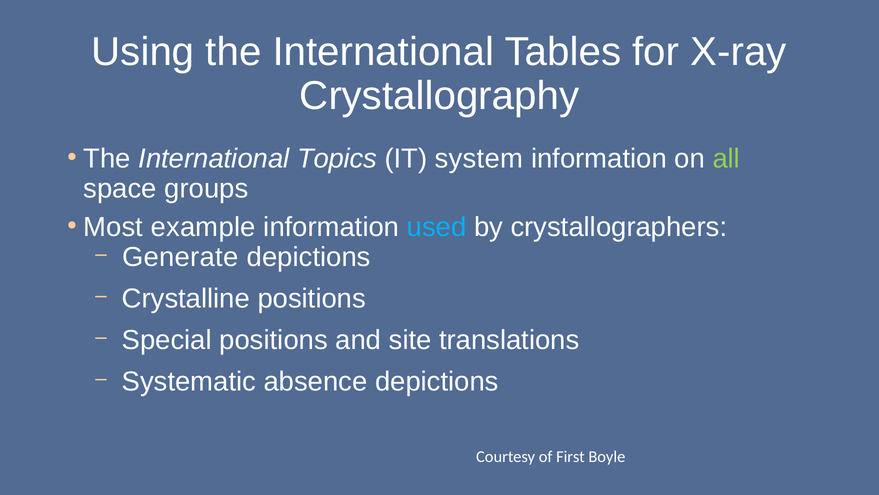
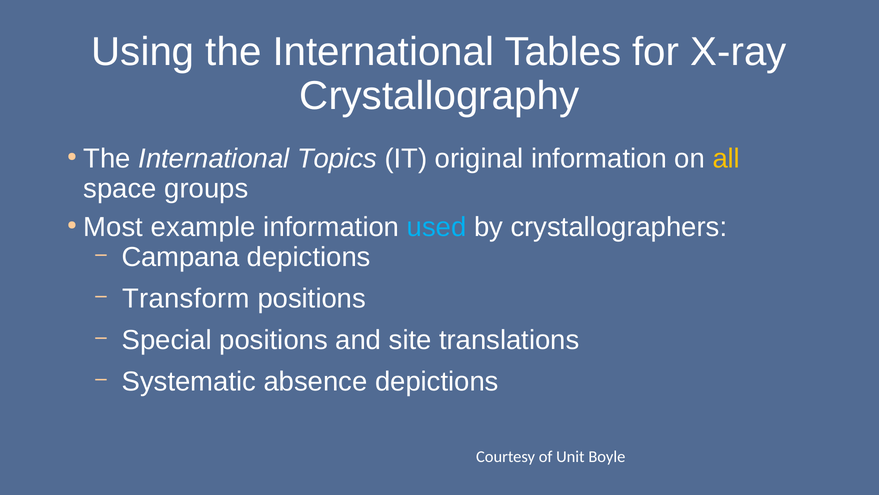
system: system -> original
all colour: light green -> yellow
Generate: Generate -> Campana
Crystalline: Crystalline -> Transform
First: First -> Unit
